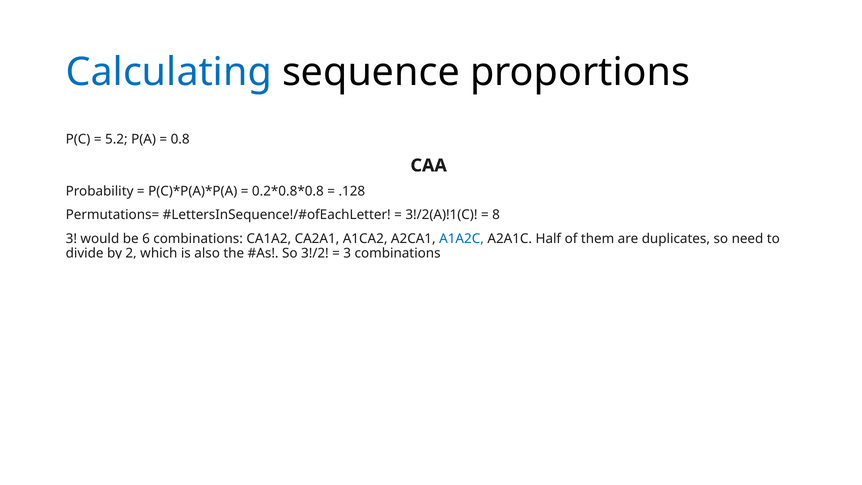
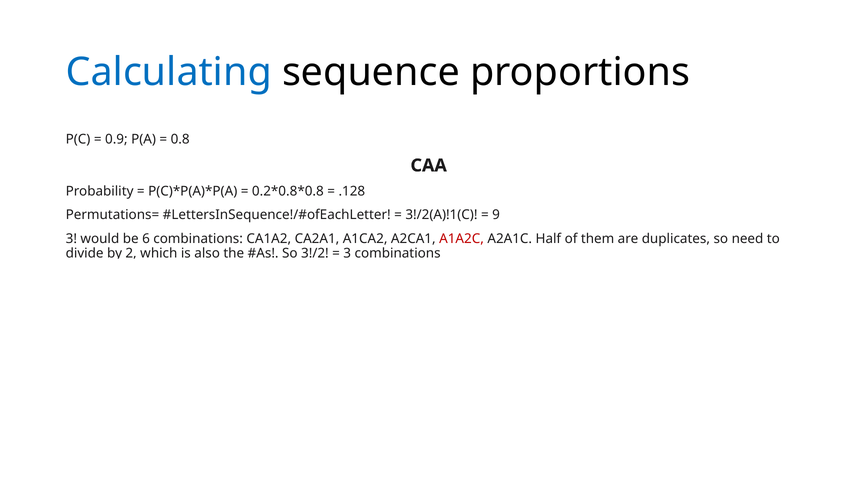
5.2: 5.2 -> 0.9
8: 8 -> 9
A1A2C colour: blue -> red
